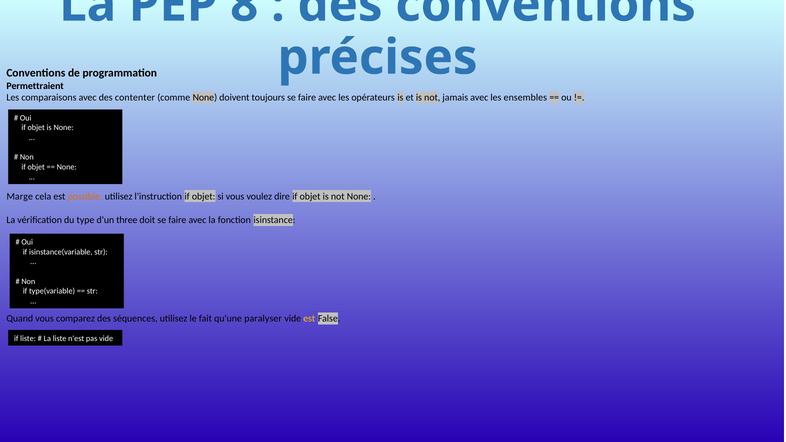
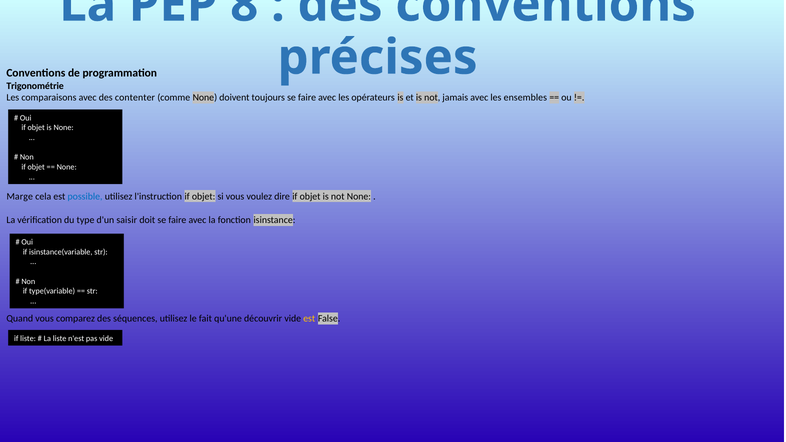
Permettraient: Permettraient -> Trigonométrie
possible colour: orange -> blue
three: three -> saisir
paralyser: paralyser -> découvrir
